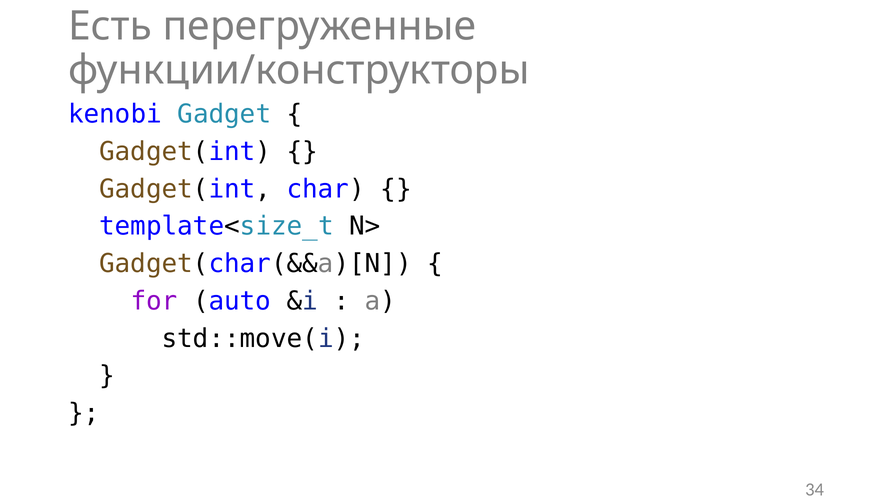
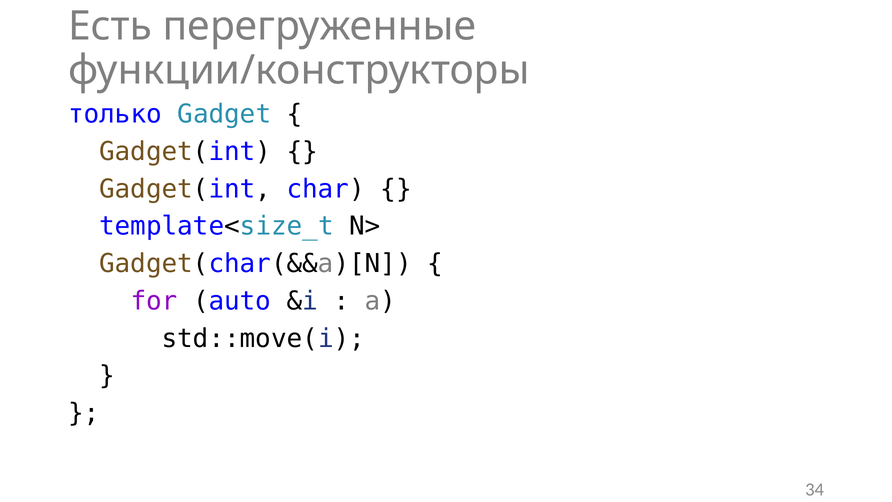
kenobi: kenobi -> только
